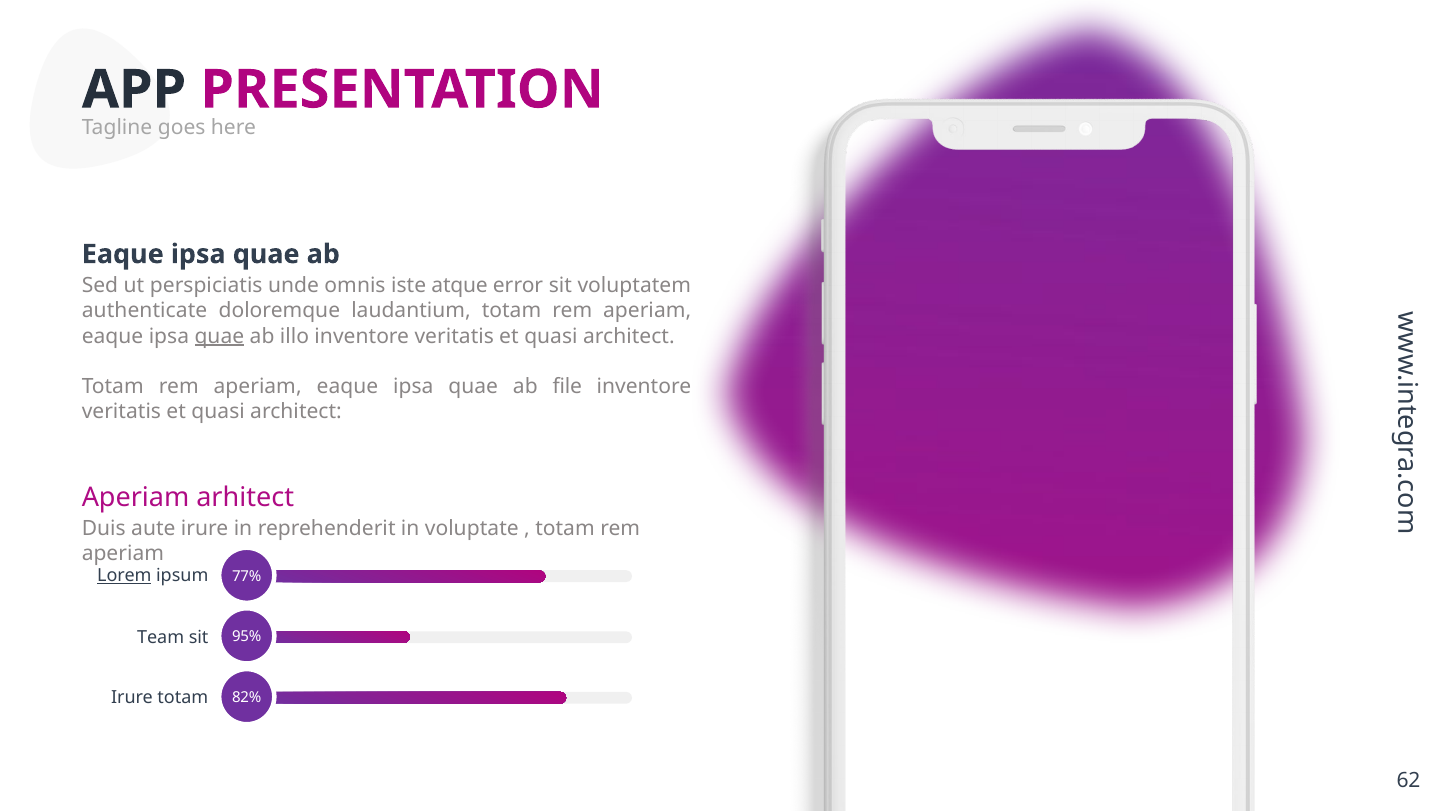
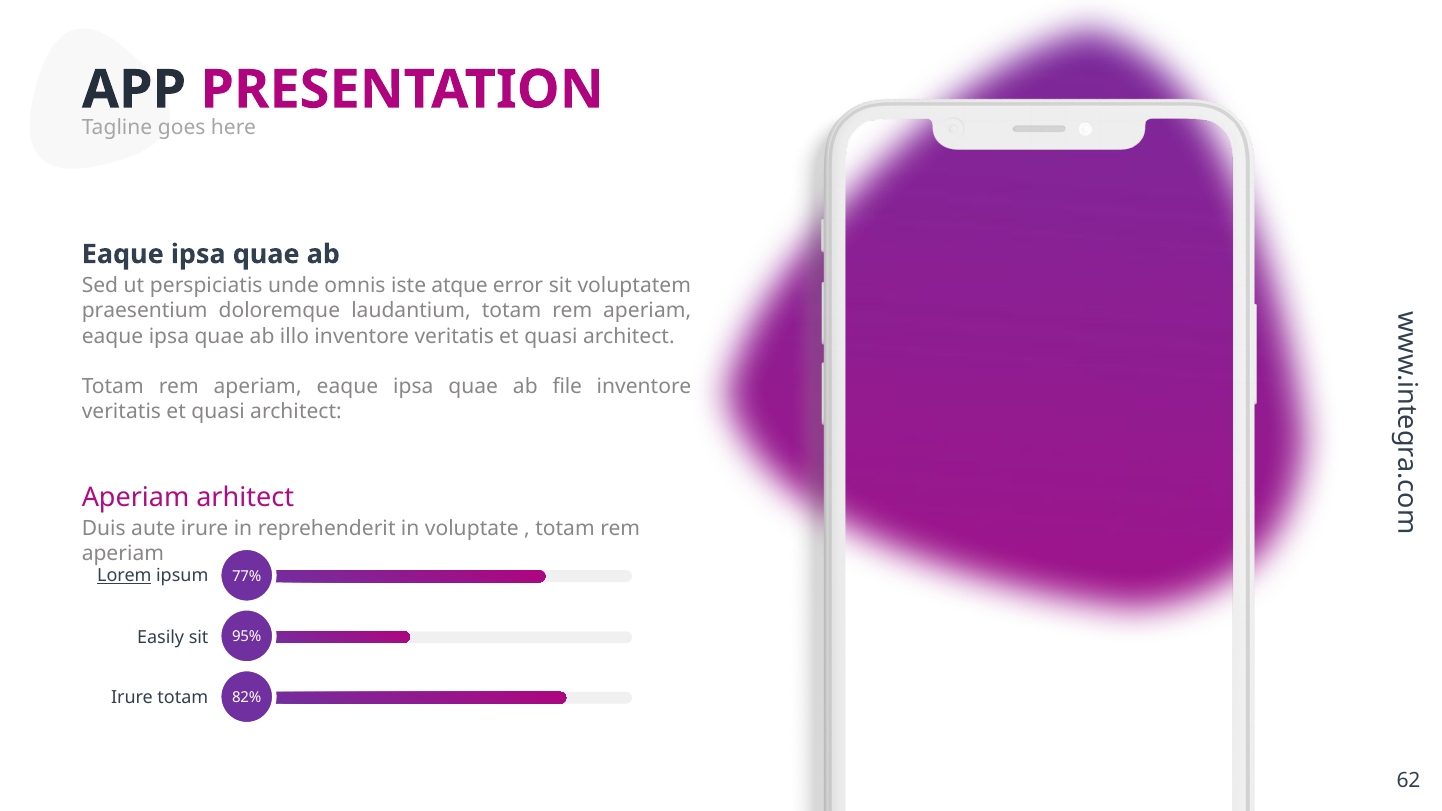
authenticate: authenticate -> praesentium
quae at (219, 336) underline: present -> none
Team: Team -> Easily
